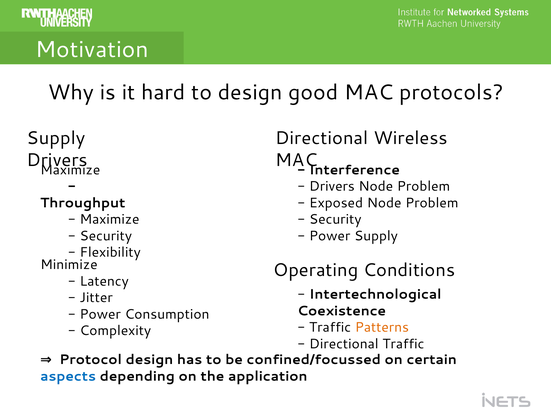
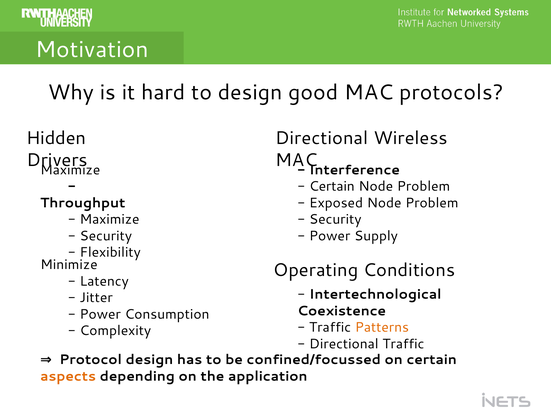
Supply at (56, 138): Supply -> Hidden
Drivers at (332, 186): Drivers -> Certain
aspects colour: blue -> orange
